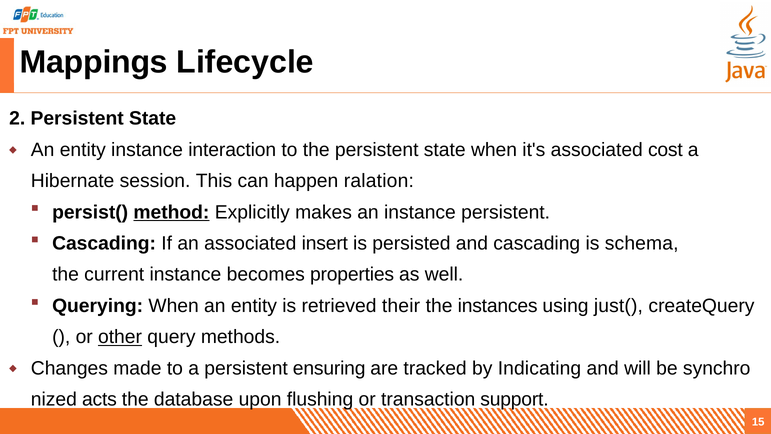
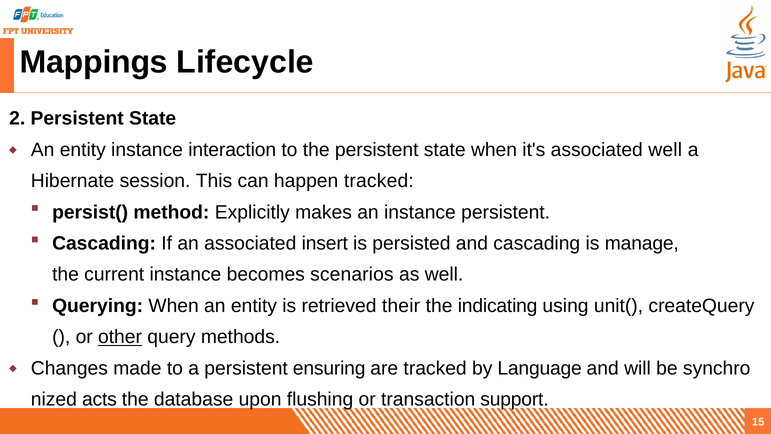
associated cost: cost -> well
happen ralation: ralation -> tracked
method underline: present -> none
schema: schema -> manage
properties: properties -> scenarios
instances: instances -> indicating
just(: just( -> unit(
Indicating: Indicating -> Language
